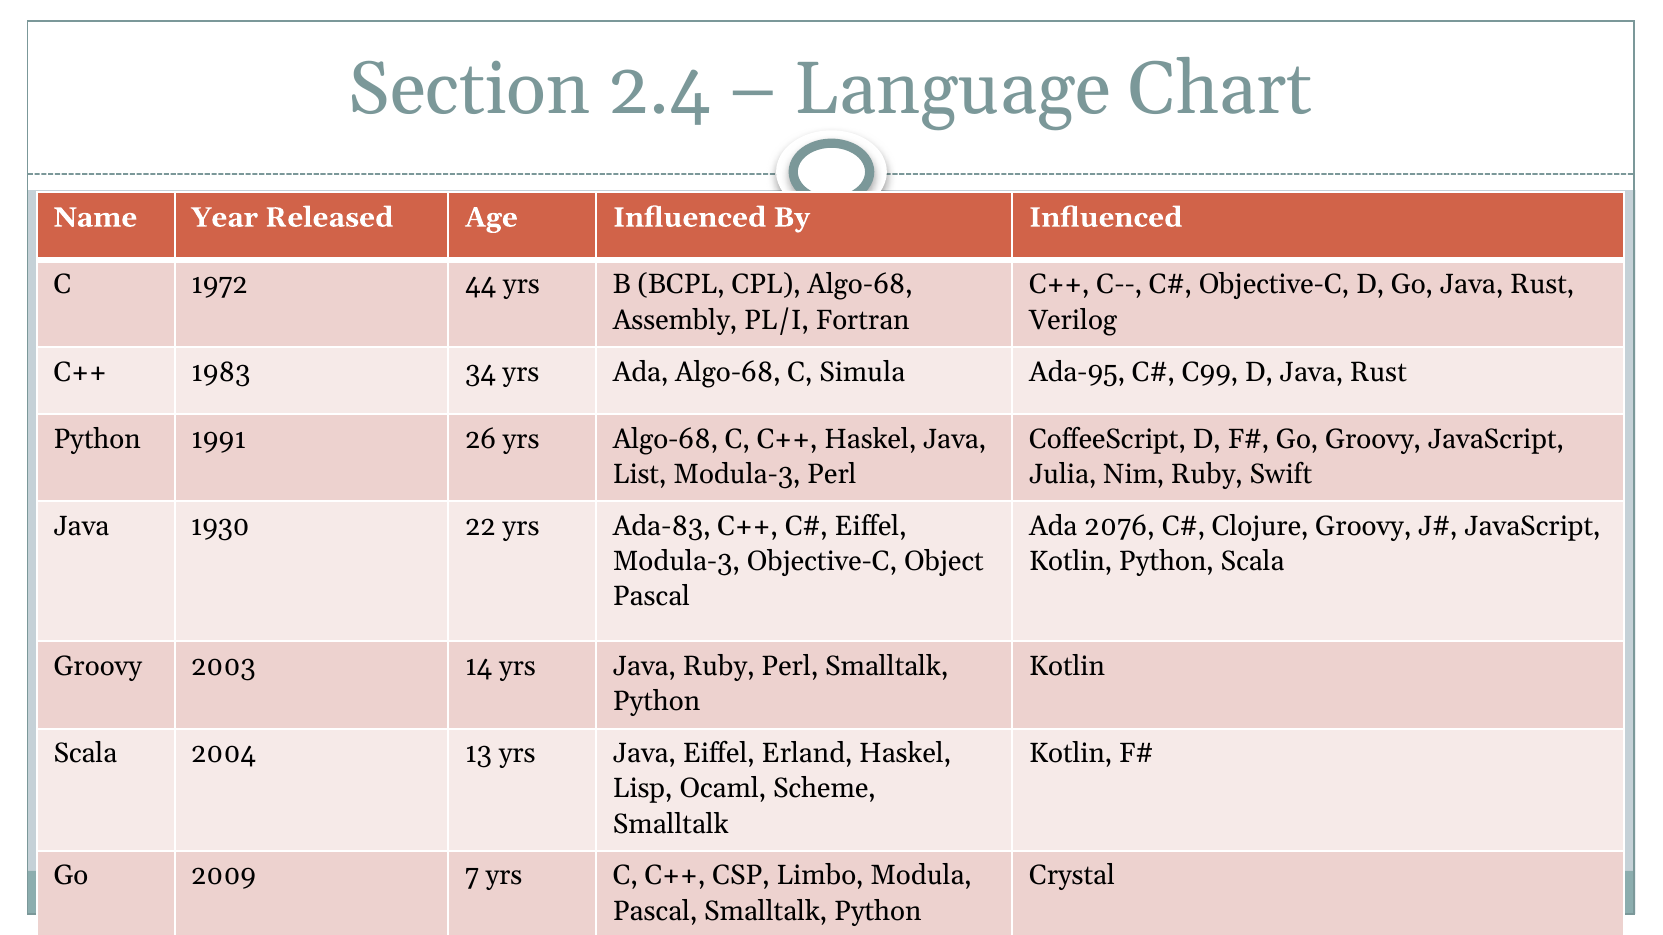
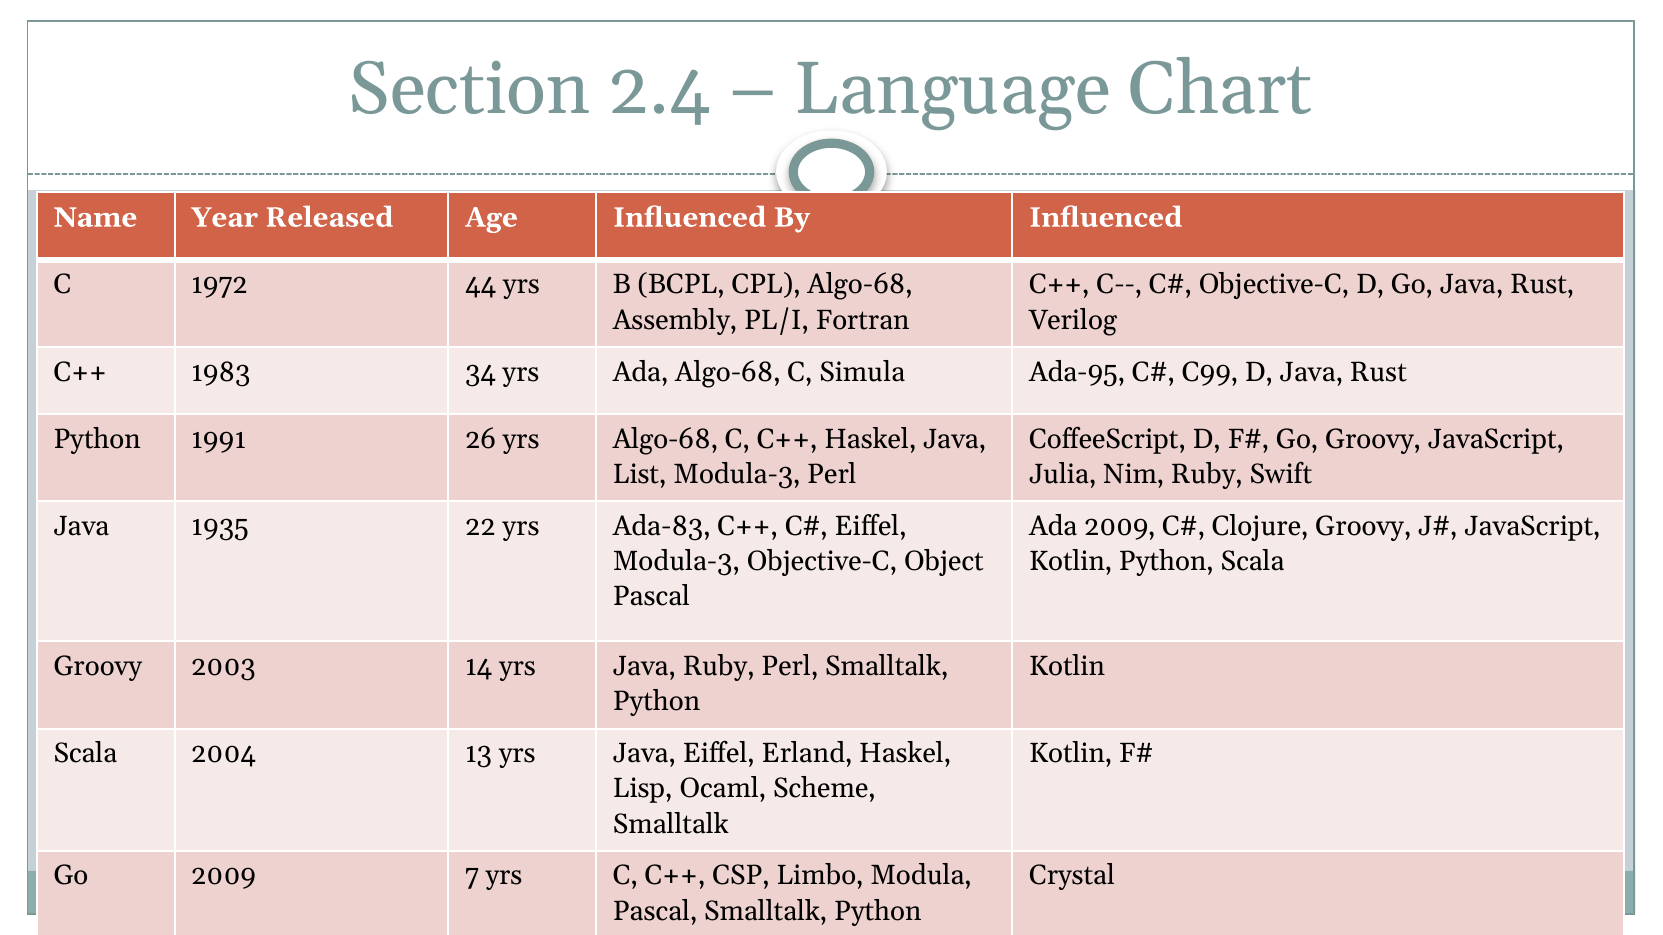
1930: 1930 -> 1935
Ada 2076: 2076 -> 2009
